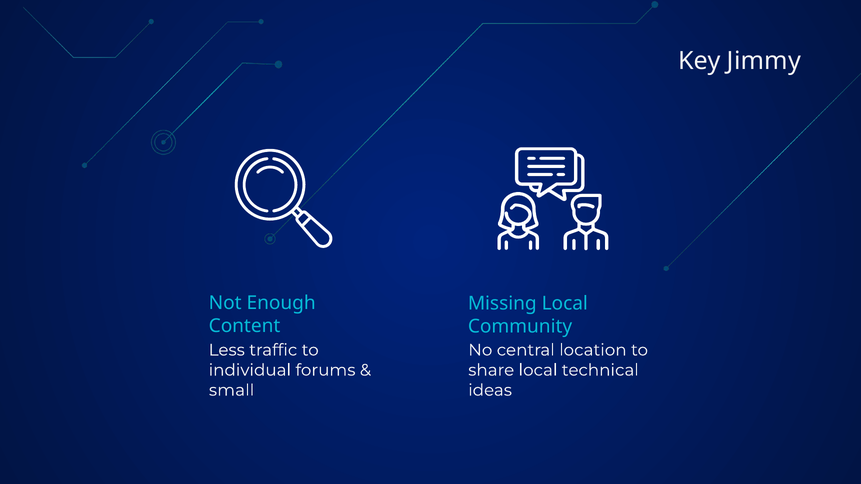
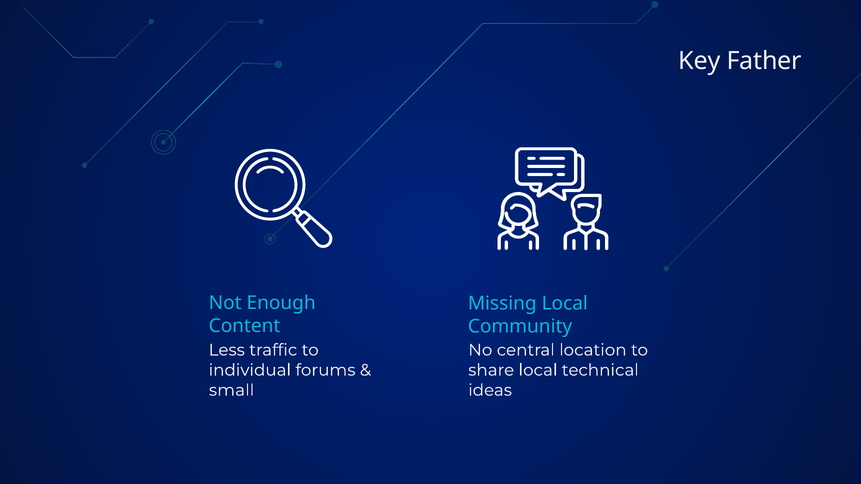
Jimmy: Jimmy -> Father
